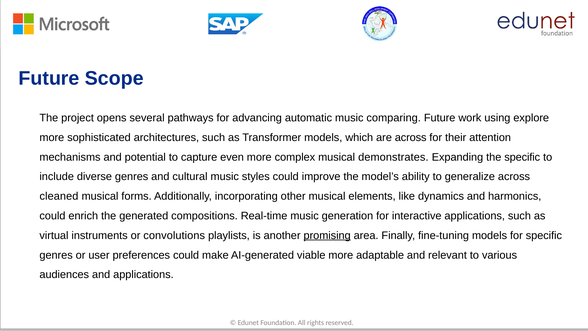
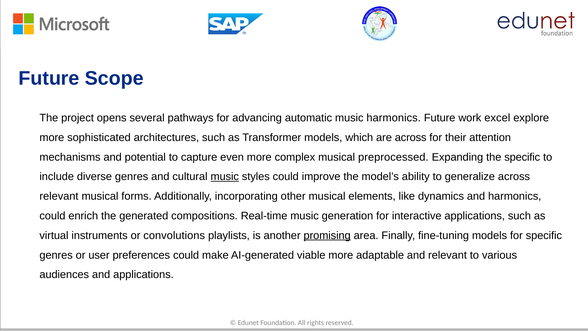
music comparing: comparing -> harmonics
using: using -> excel
demonstrates: demonstrates -> preprocessed
music at (225, 177) underline: none -> present
cleaned at (59, 196): cleaned -> relevant
